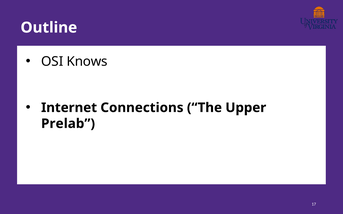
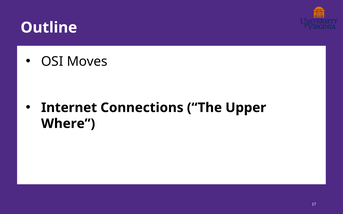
Knows: Knows -> Moves
Prelab: Prelab -> Where
